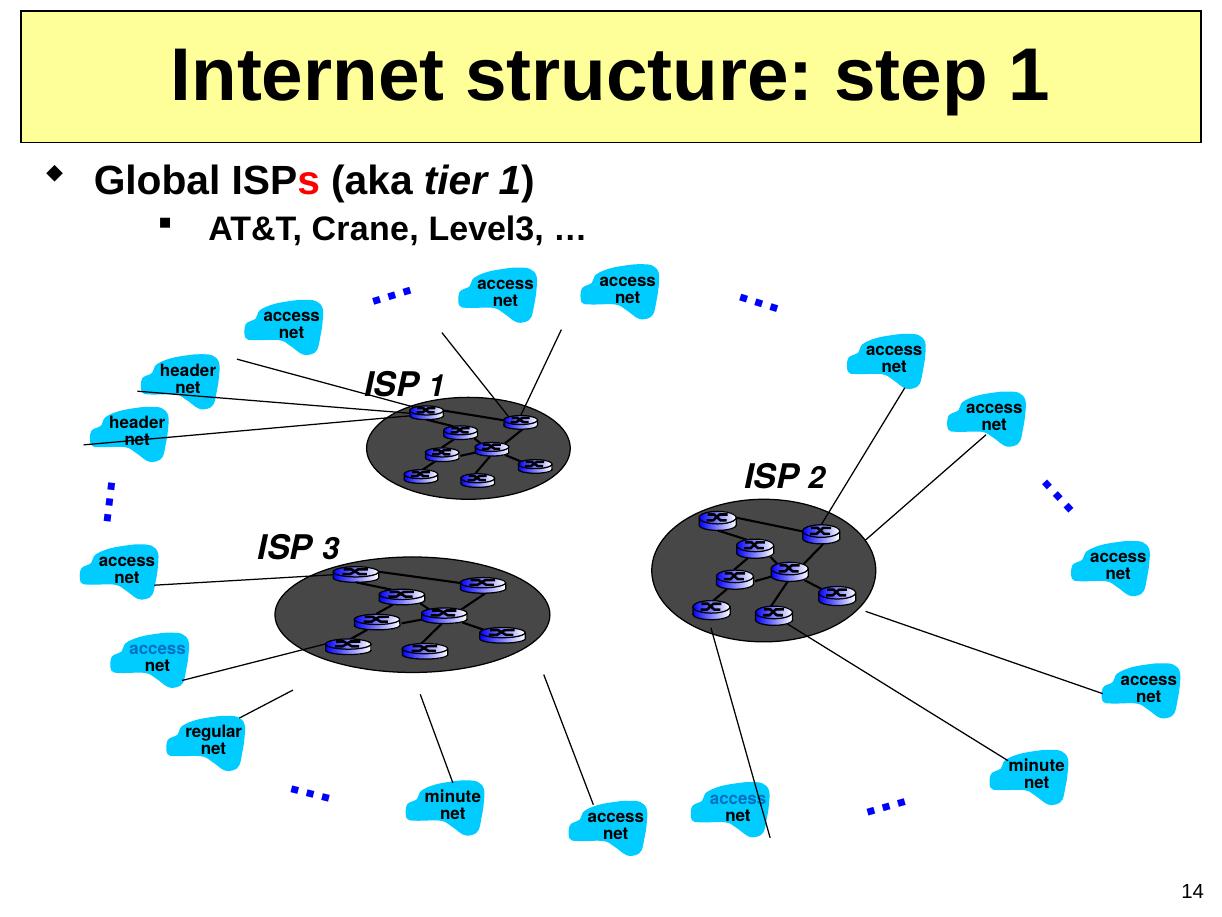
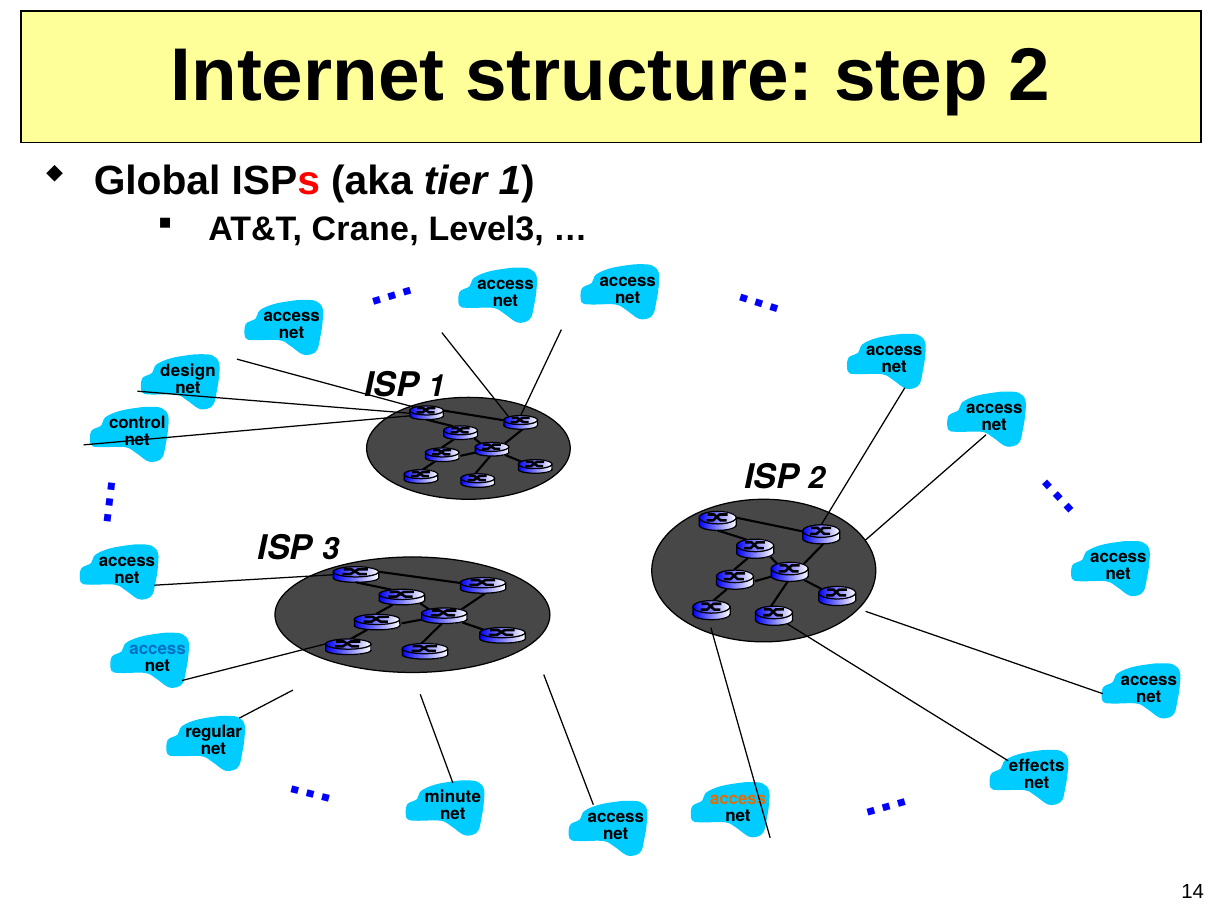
step 1: 1 -> 2
header at (188, 370): header -> design
header at (137, 423): header -> control
minute at (1037, 766): minute -> effects
access at (738, 798) colour: blue -> orange
